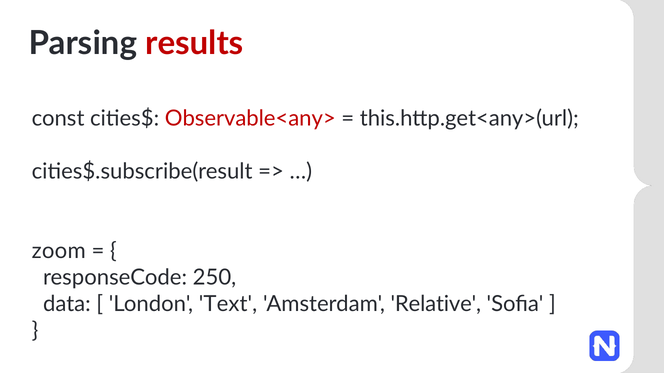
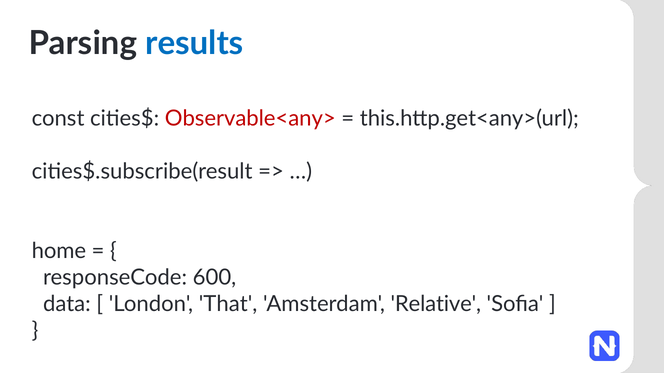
results colour: red -> blue
zoom: zoom -> home
250: 250 -> 600
Text: Text -> That
